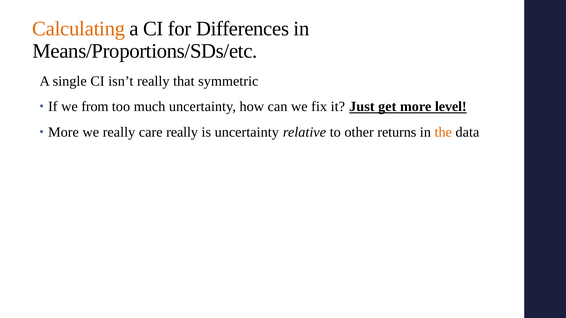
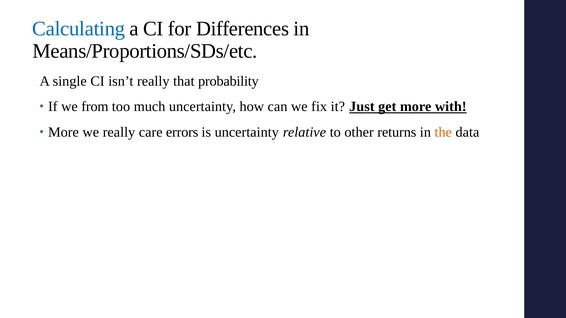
Calculating colour: orange -> blue
symmetric: symmetric -> probability
level: level -> with
care really: really -> errors
